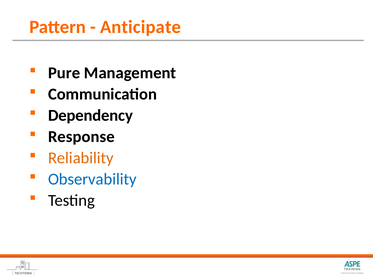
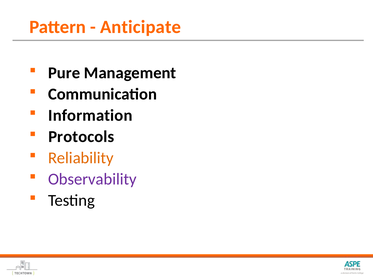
Dependency: Dependency -> Information
Response: Response -> Protocols
Observability colour: blue -> purple
